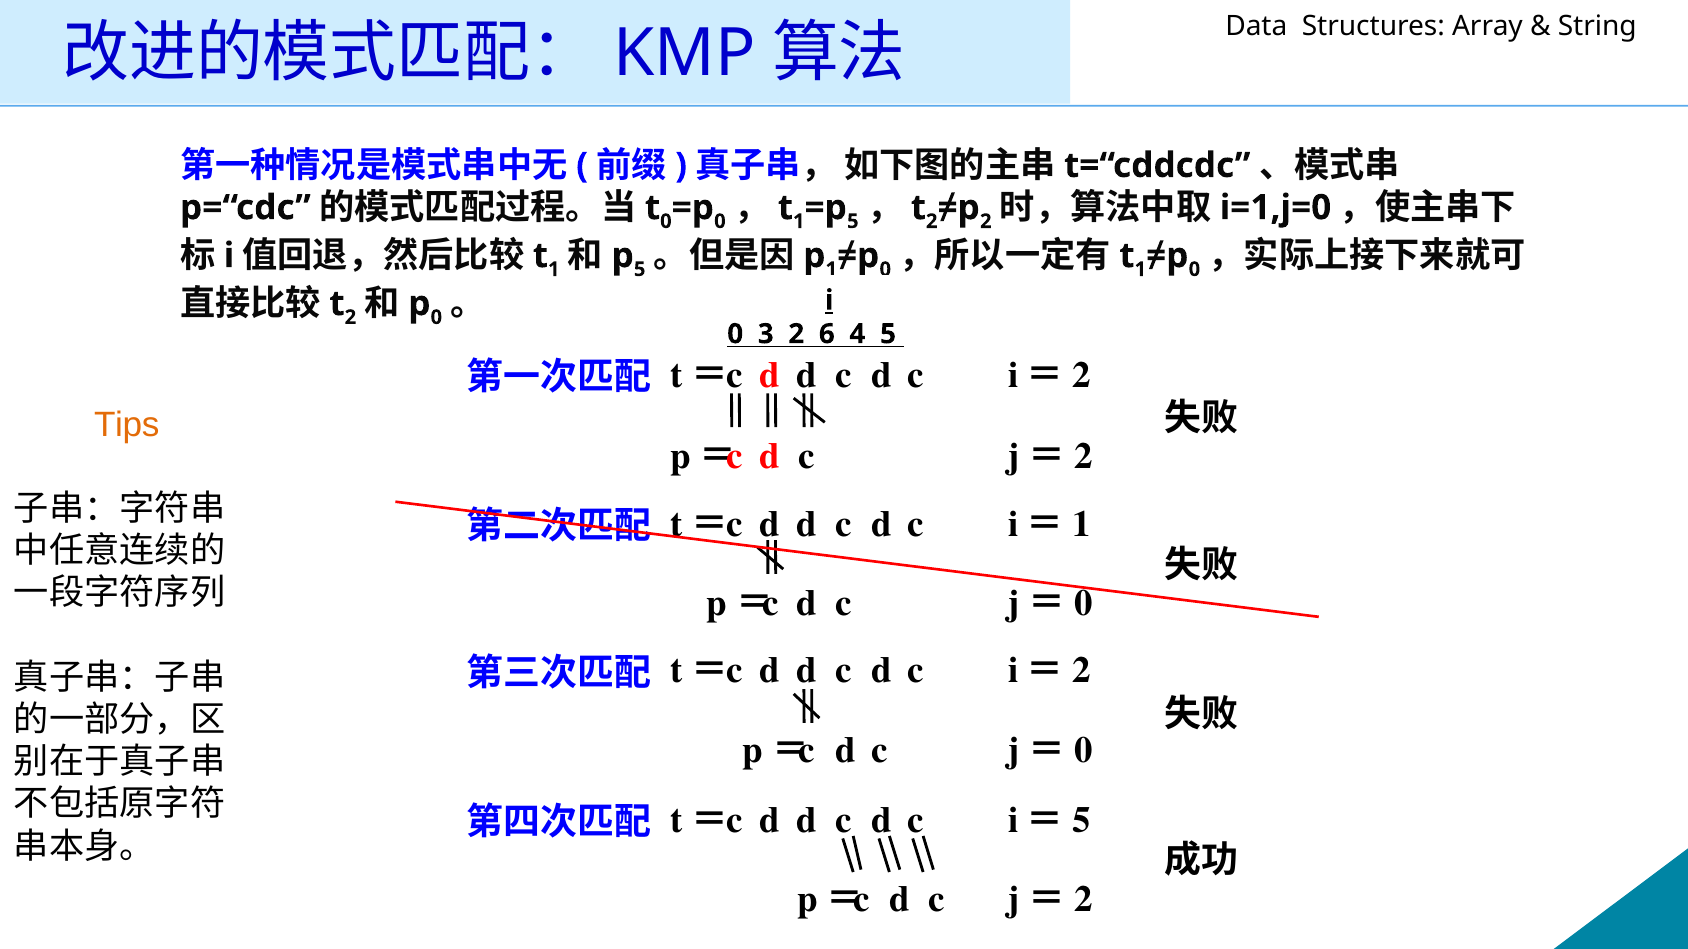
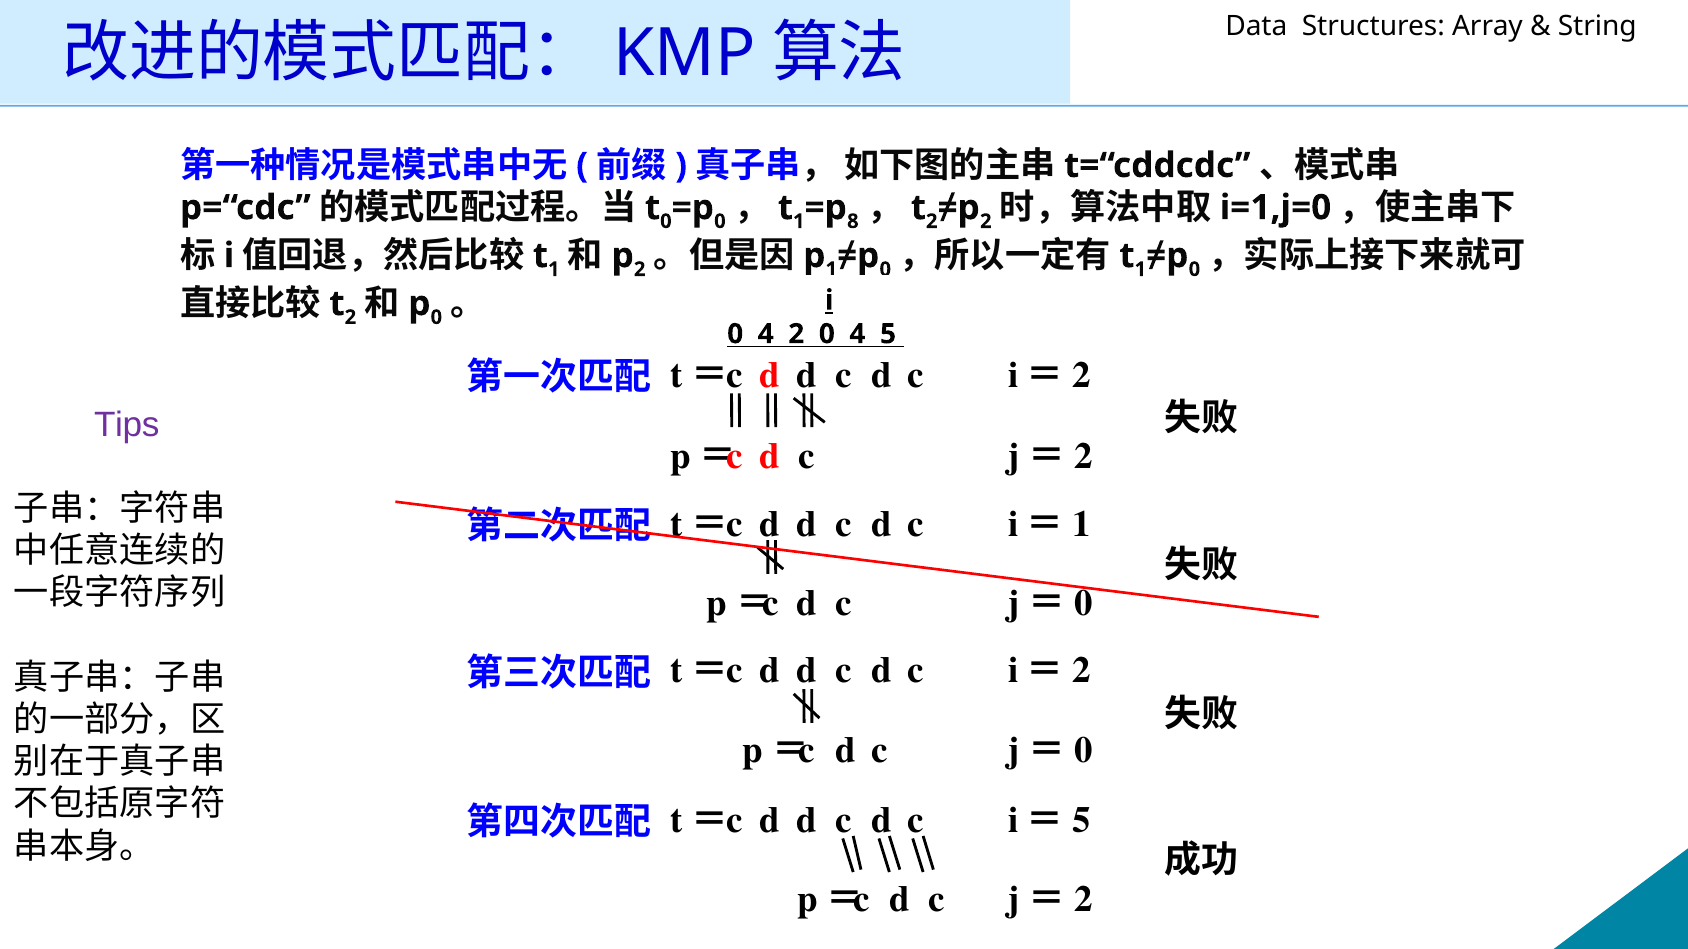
5 at (853, 221): 5 -> 8
5 at (640, 269): 5 -> 2
3 at (766, 334): 3 -> 4
2 6: 6 -> 0
Tips colour: orange -> purple
